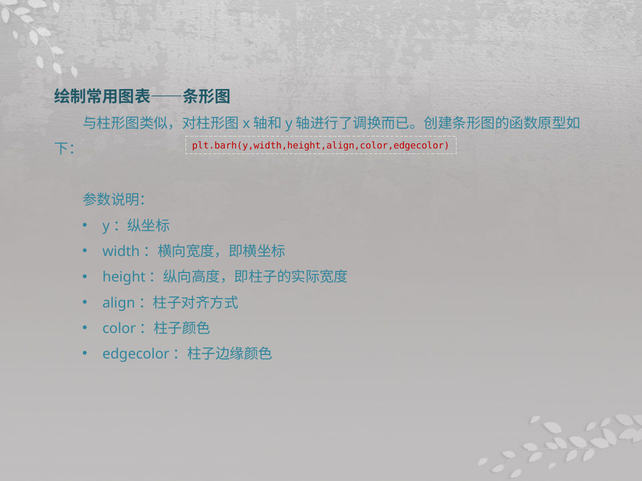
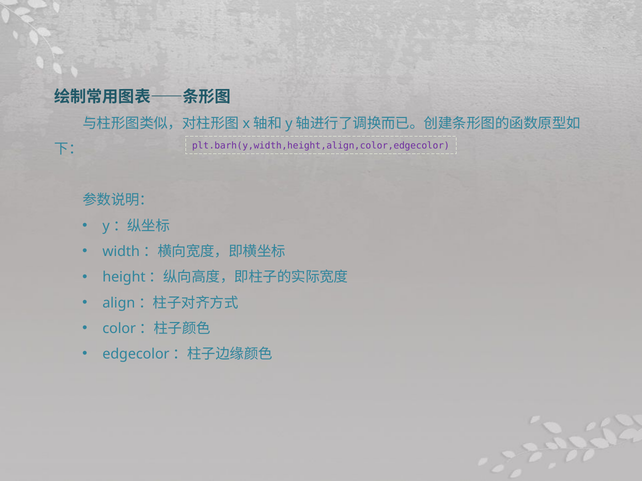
plt.barh(y,width,height,align,color,edgecolor colour: red -> purple
